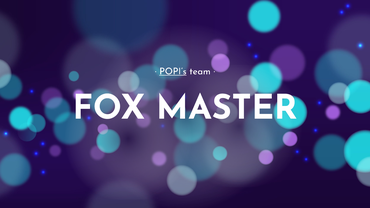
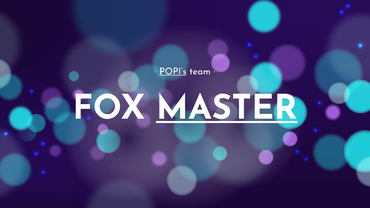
MASTER underline: none -> present
